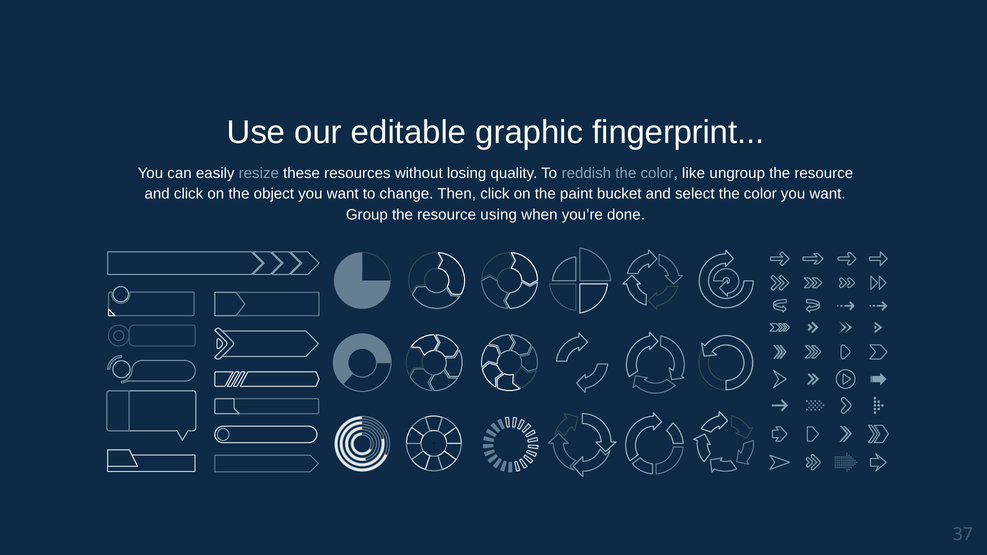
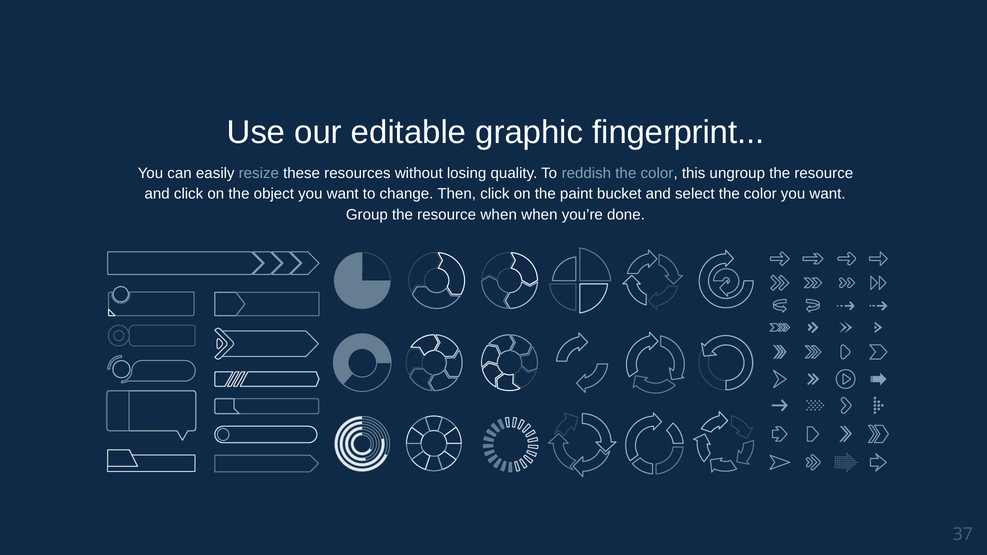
like: like -> this
resource using: using -> when
